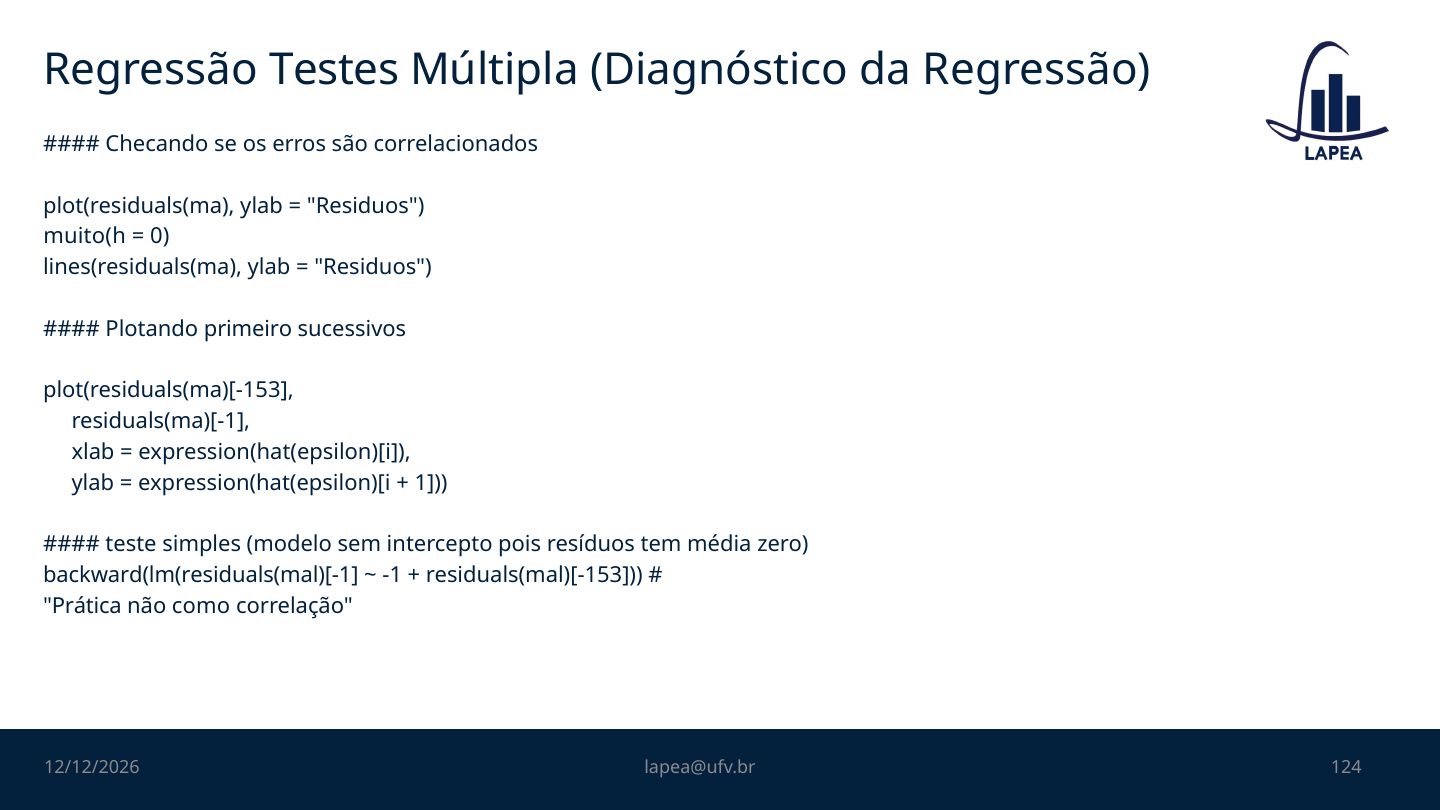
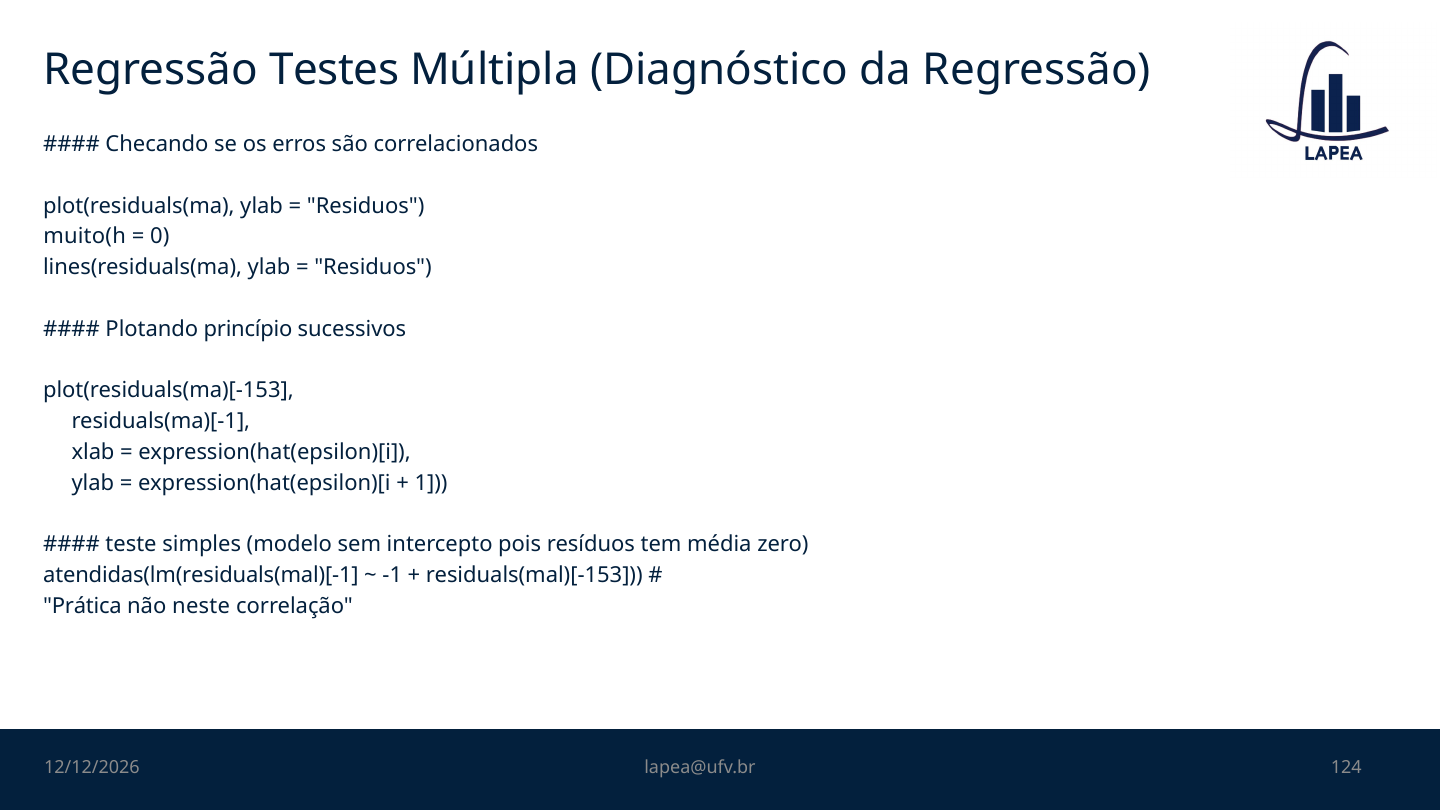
primeiro: primeiro -> princípio
backward(lm(residuals(mal)[-1: backward(lm(residuals(mal)[-1 -> atendidas(lm(residuals(mal)[-1
como: como -> neste
